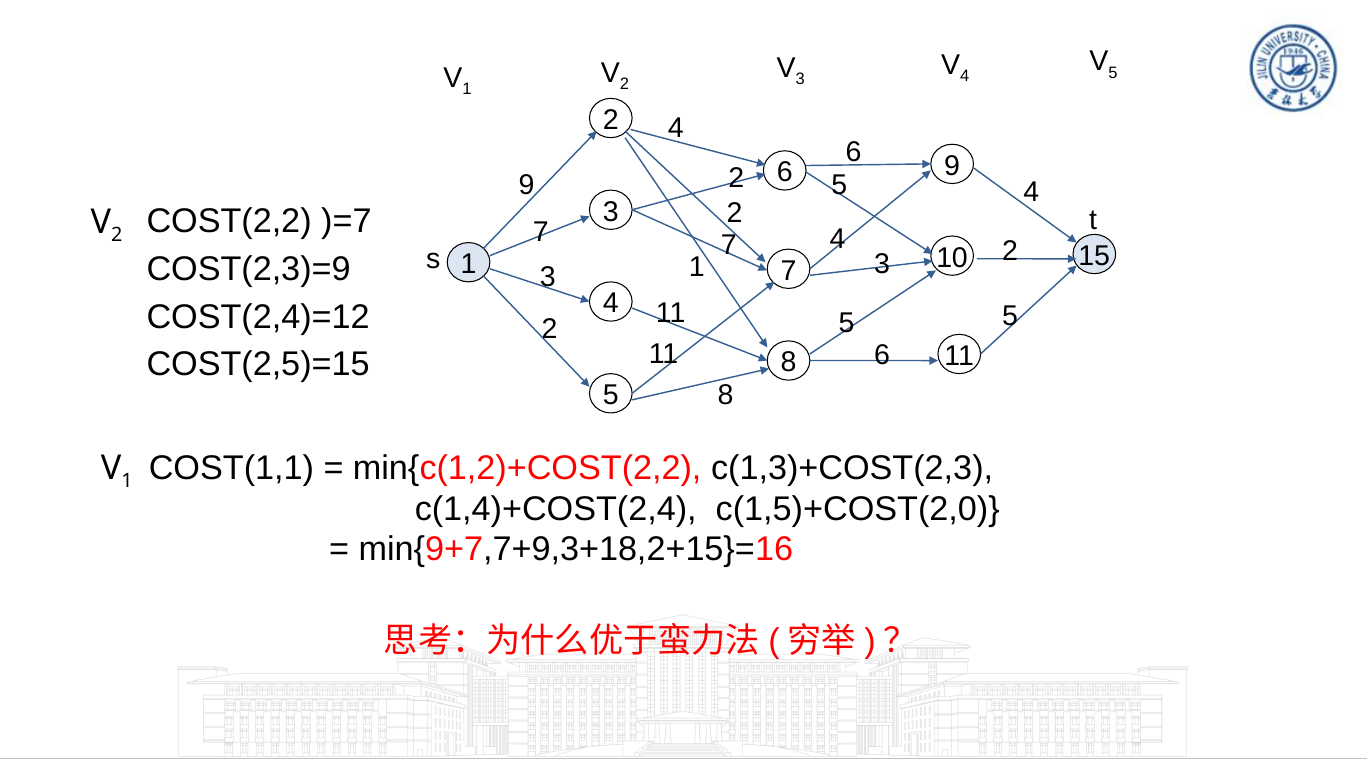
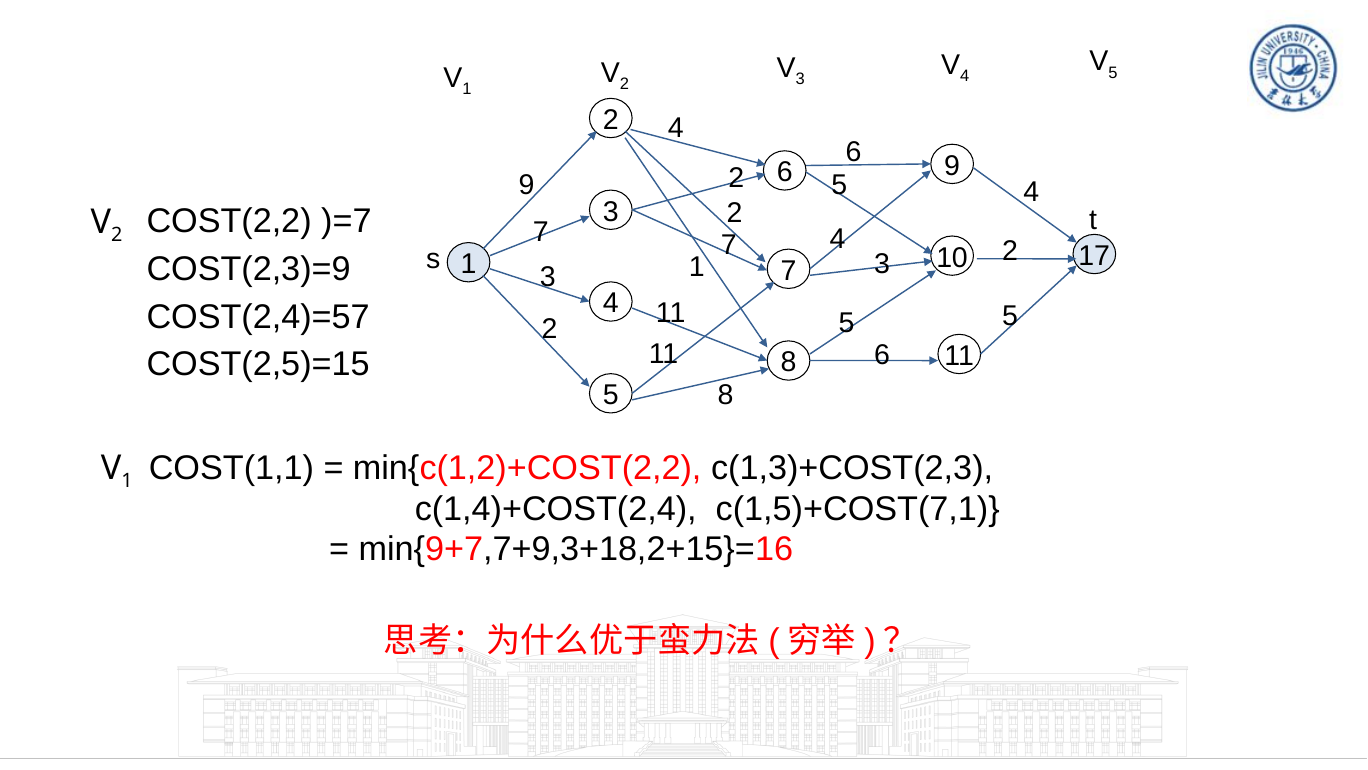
15: 15 -> 17
COST(2,4)=12: COST(2,4)=12 -> COST(2,4)=57
c(1,5)+COST(2,0: c(1,5)+COST(2,0 -> c(1,5)+COST(7,1
